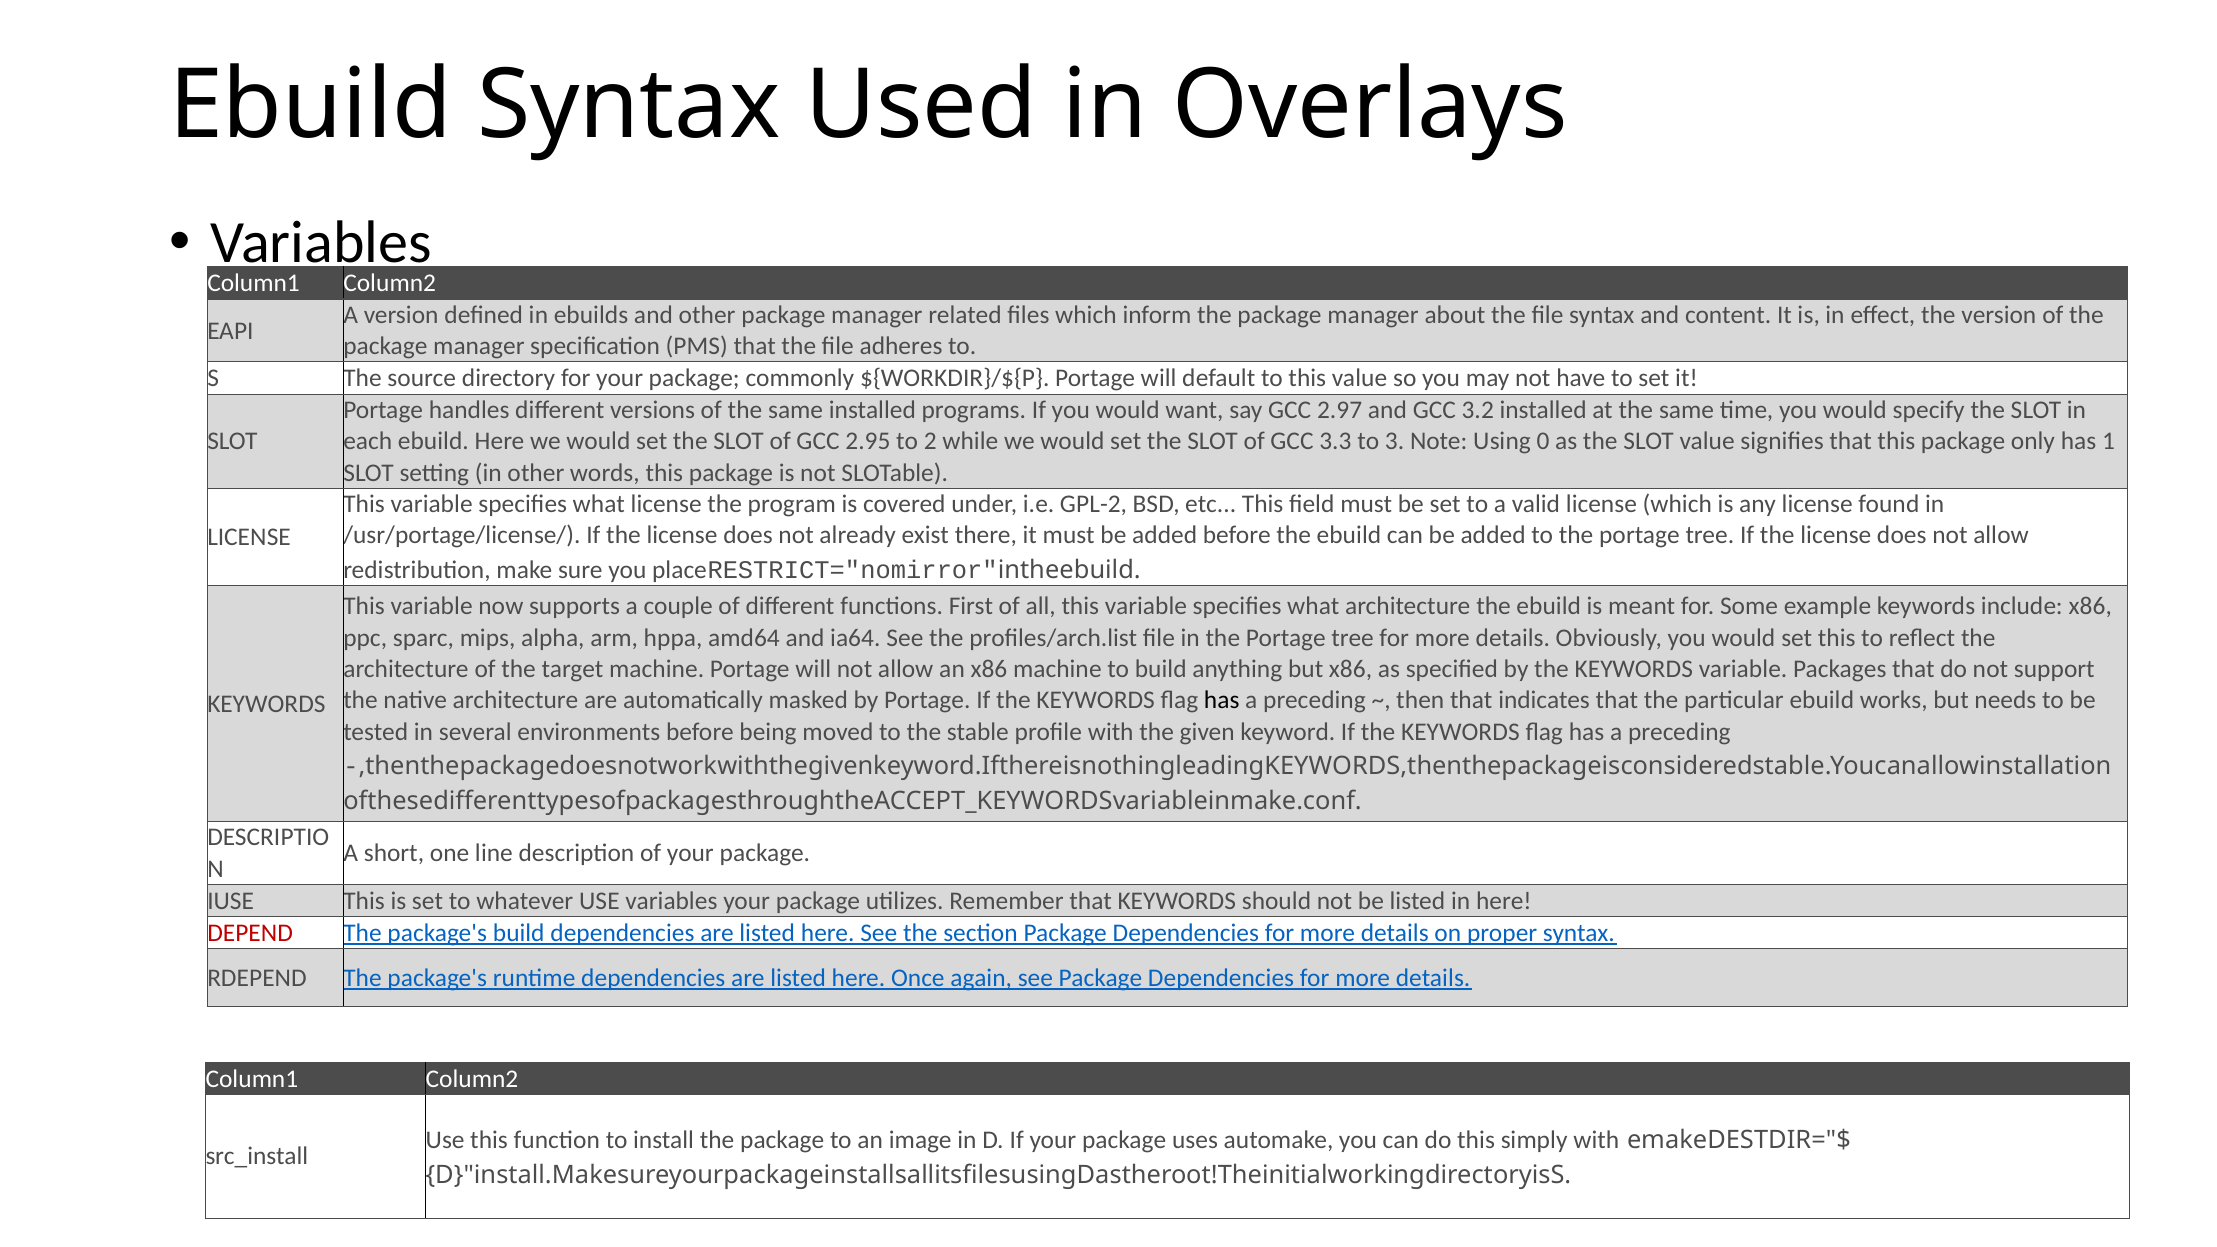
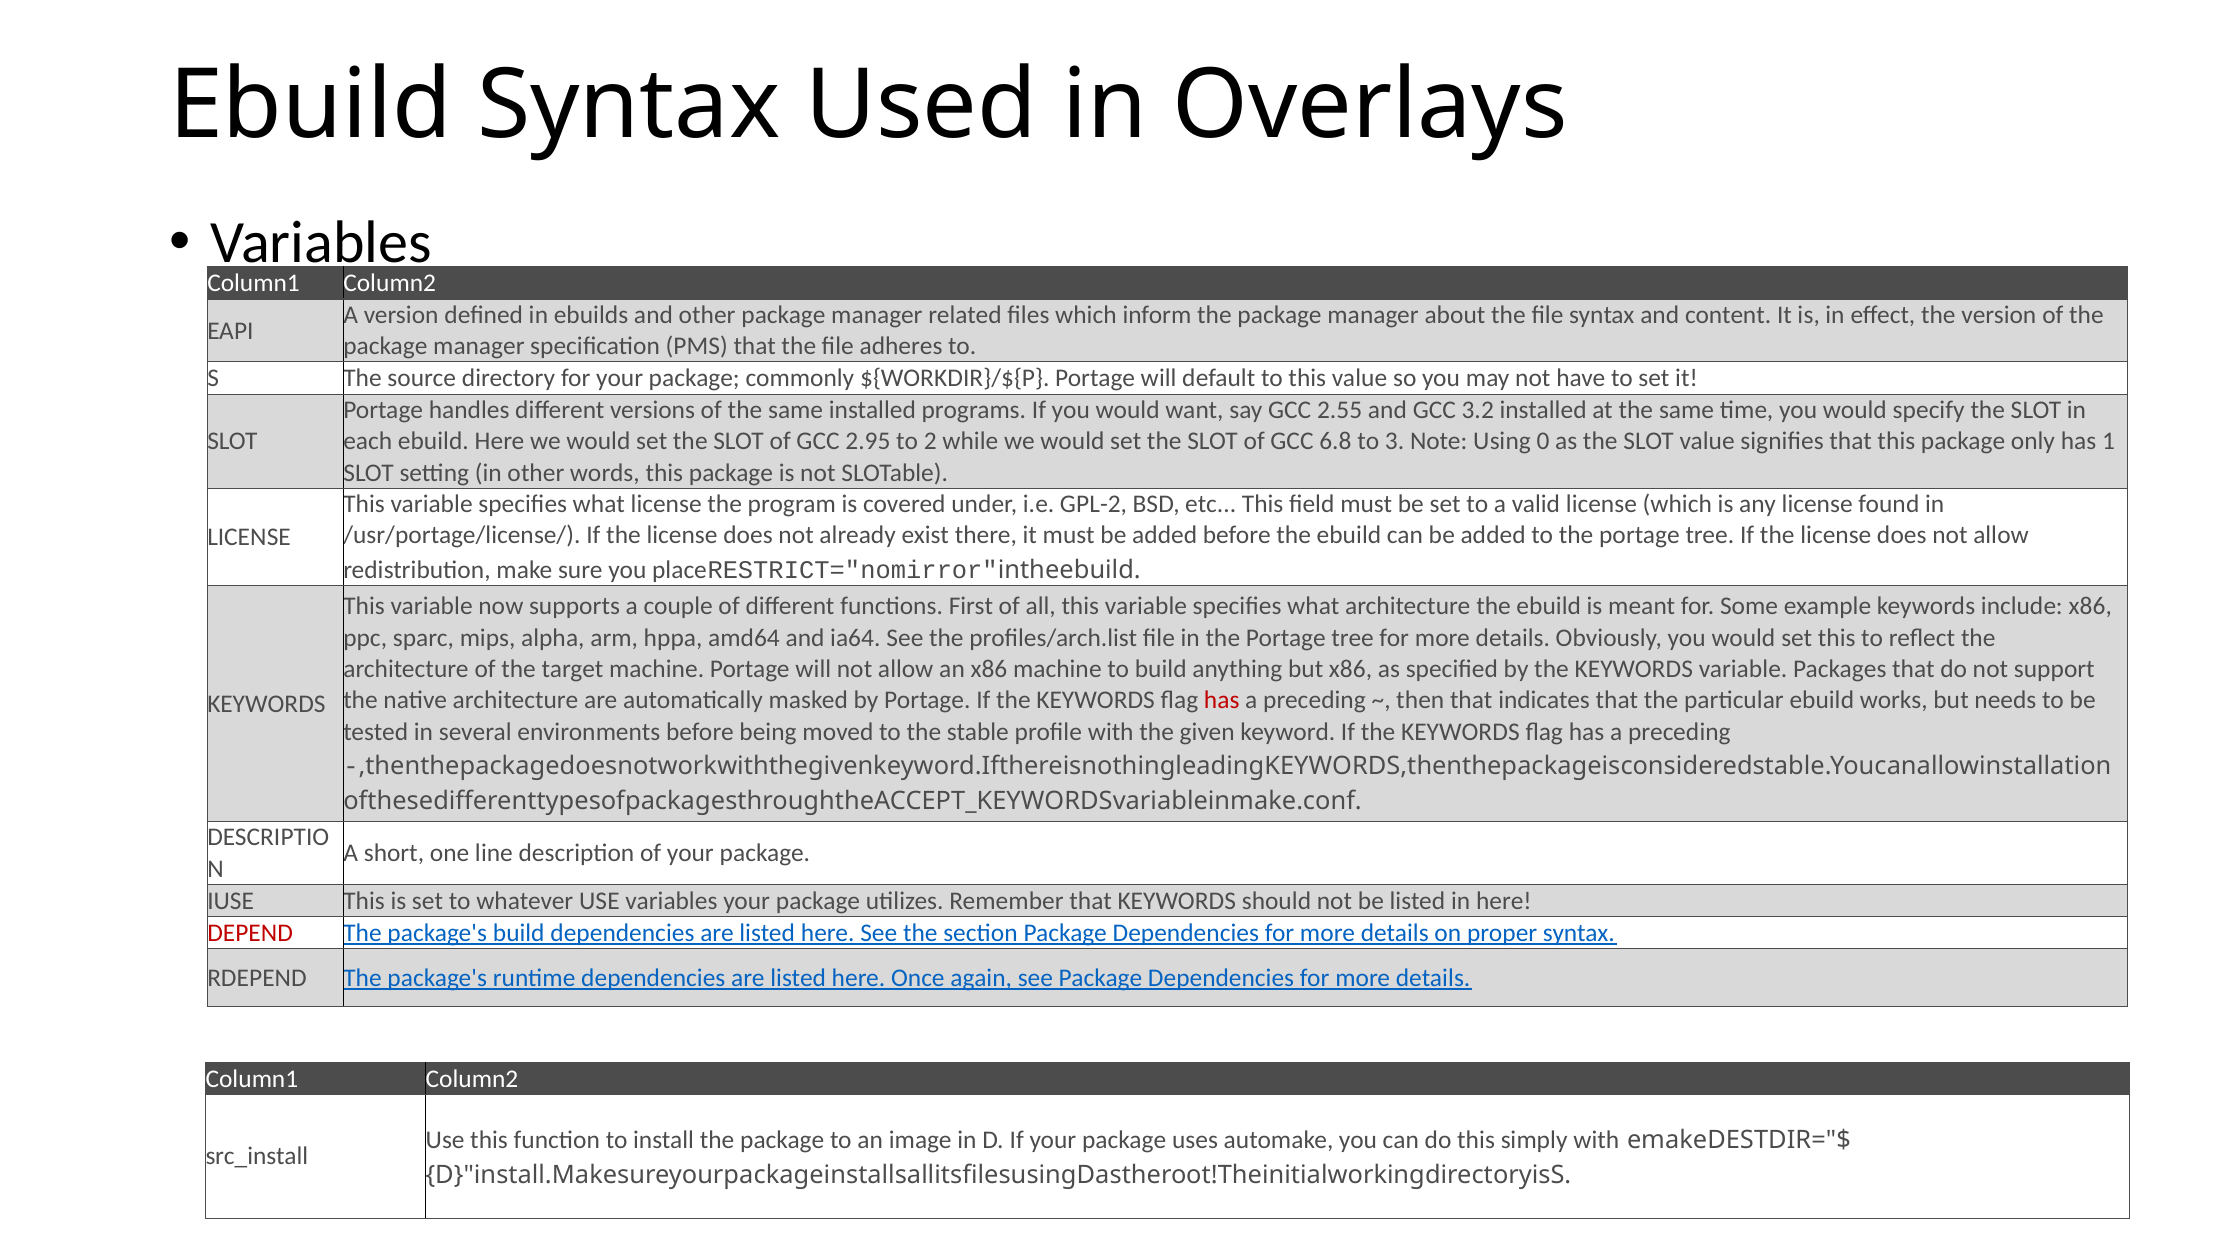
2.97: 2.97 -> 2.55
3.3: 3.3 -> 6.8
has at (1222, 701) colour: black -> red
